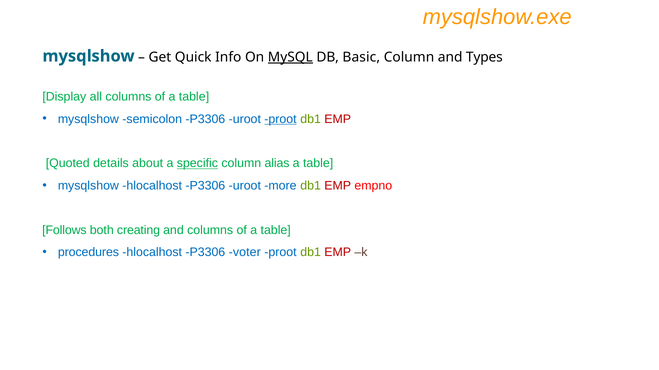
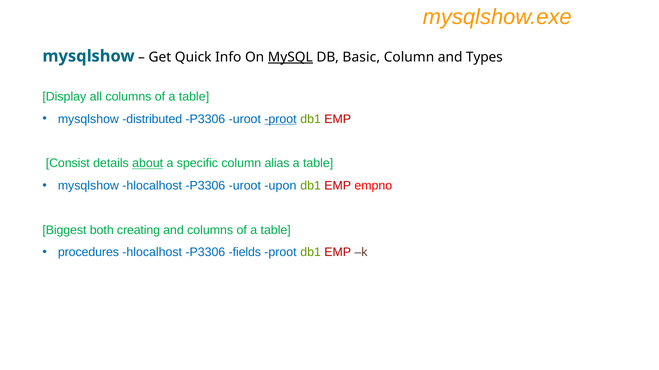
semicolon: semicolon -> distributed
Quoted: Quoted -> Consist
about underline: none -> present
specific underline: present -> none
more: more -> upon
Follows: Follows -> Biggest
voter: voter -> fields
